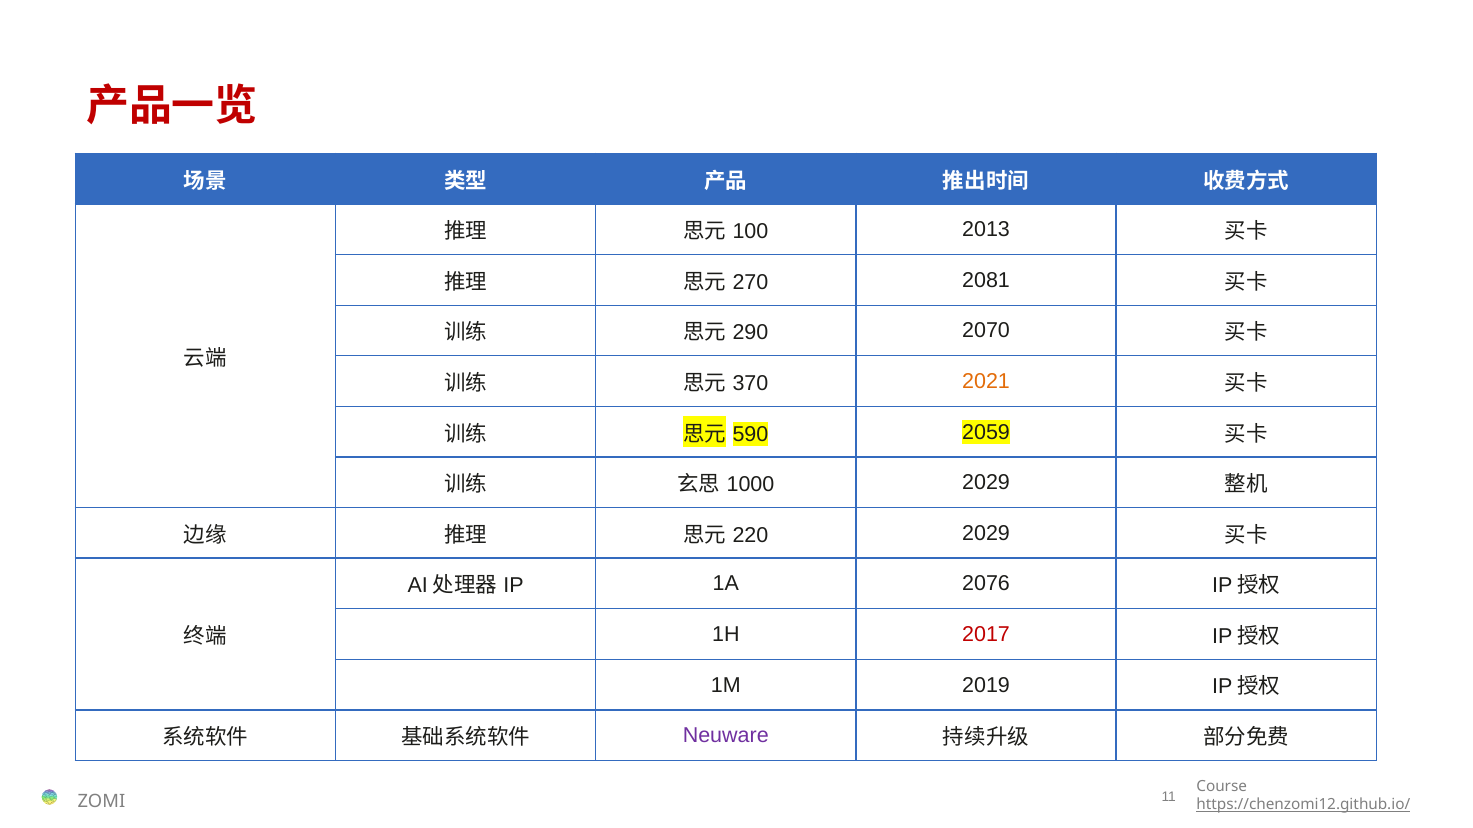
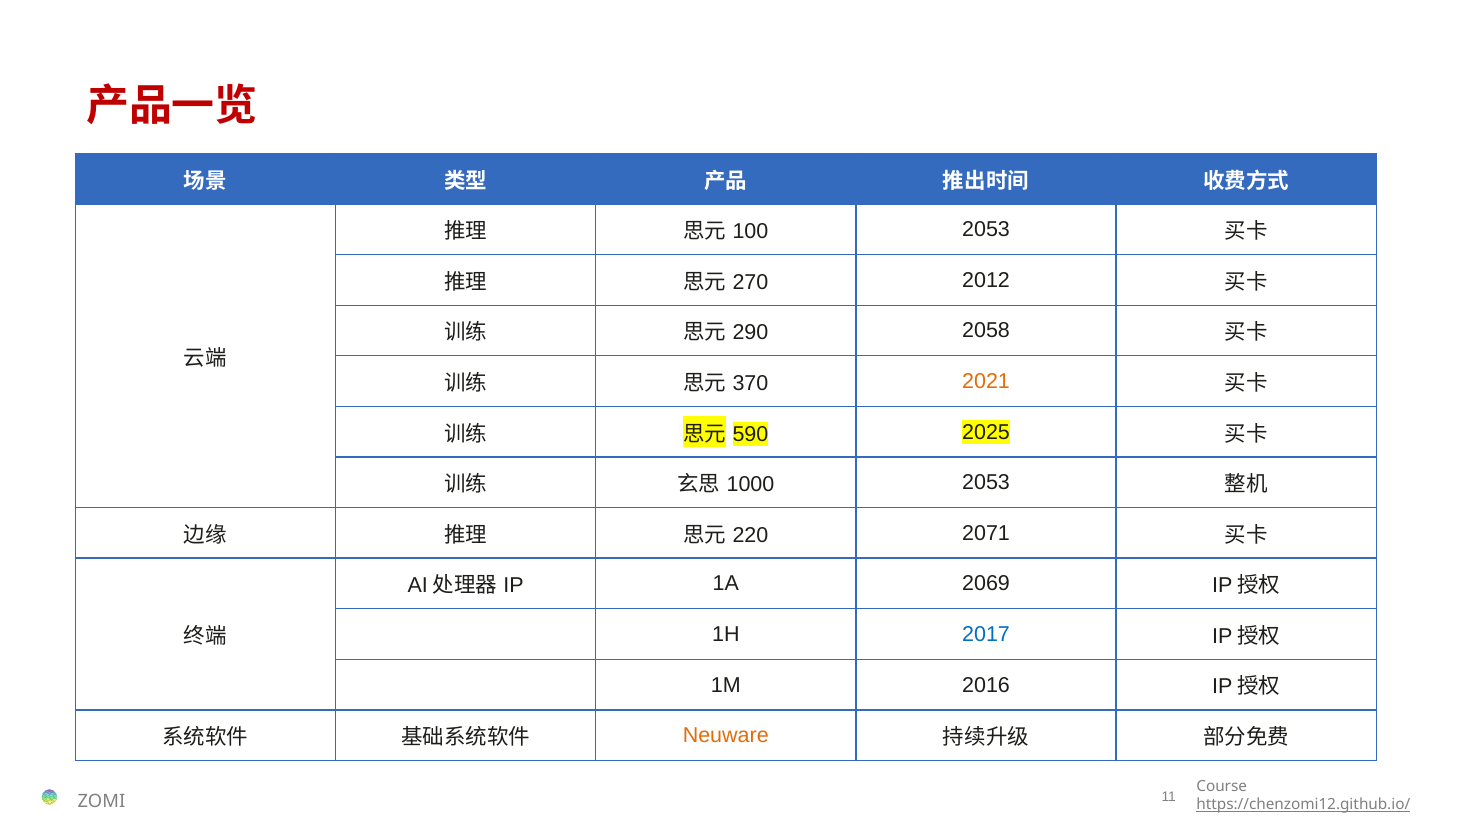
2013 at (986, 230): 2013 -> 2053
2081: 2081 -> 2012
2070: 2070 -> 2058
2059: 2059 -> 2025
2029 at (986, 483): 2029 -> 2053
2029 at (986, 533): 2029 -> 2071
2076: 2076 -> 2069
2017 colour: red -> blue
2019: 2019 -> 2016
Neuware colour: purple -> orange
